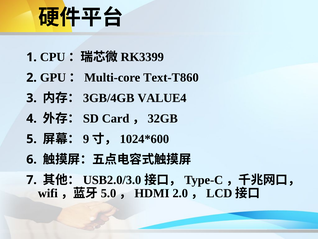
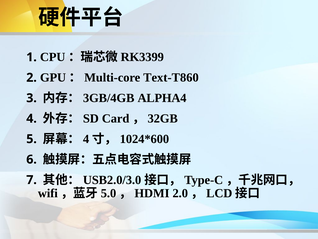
VALUE4: VALUE4 -> ALPHA4
9 at (86, 139): 9 -> 4
